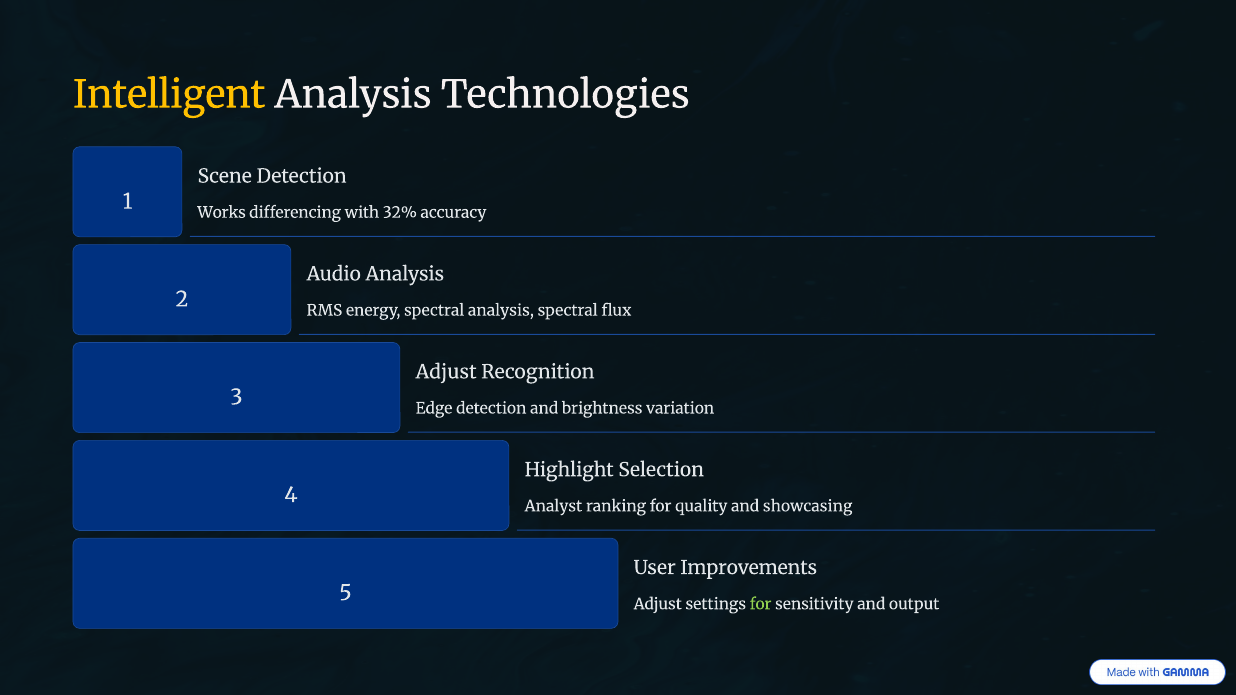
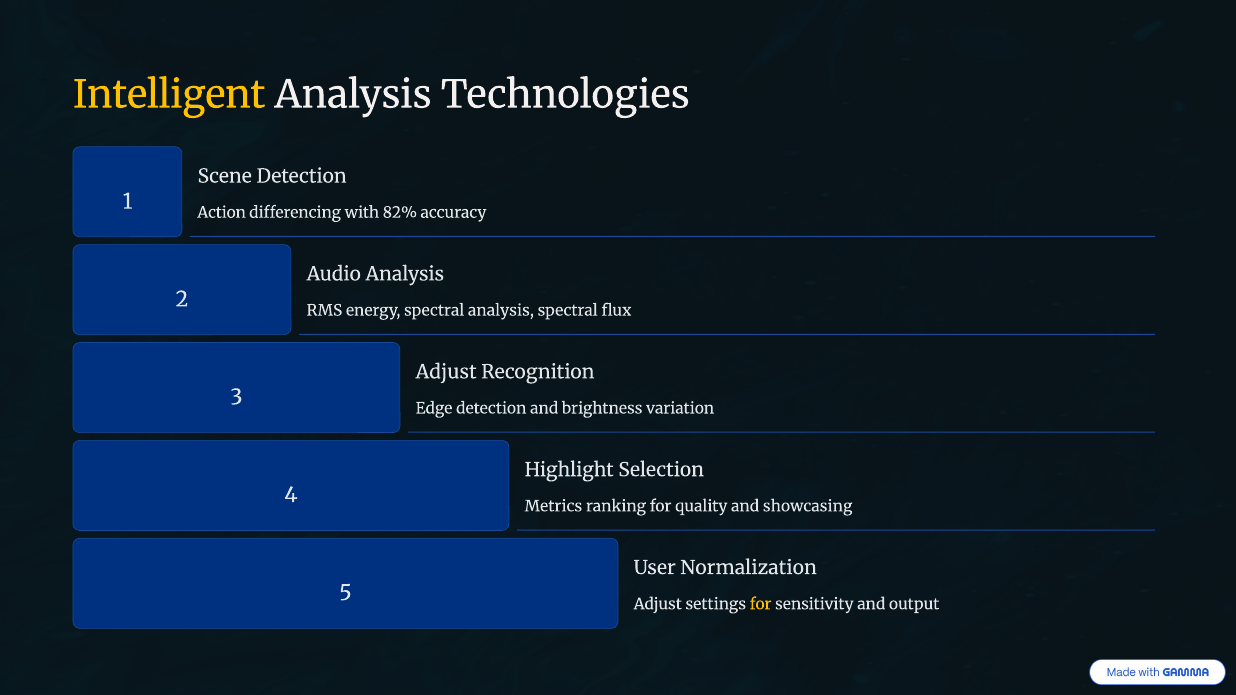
Works: Works -> Action
32%: 32% -> 82%
Analyst: Analyst -> Metrics
Improvements: Improvements -> Normalization
for at (761, 604) colour: light green -> yellow
